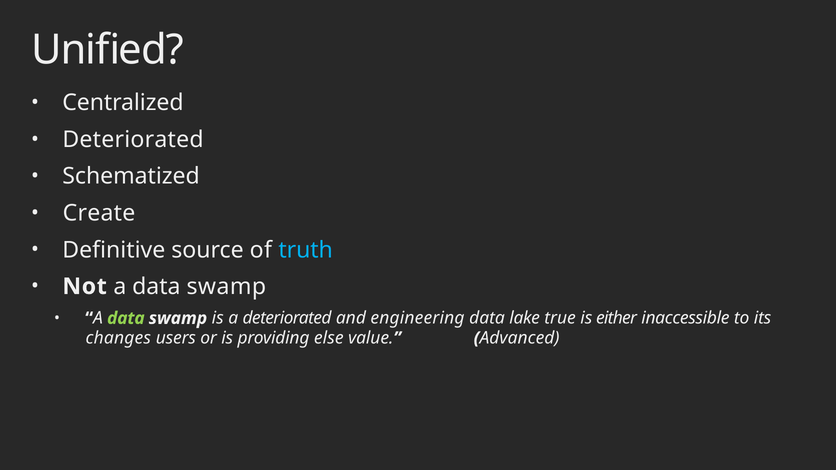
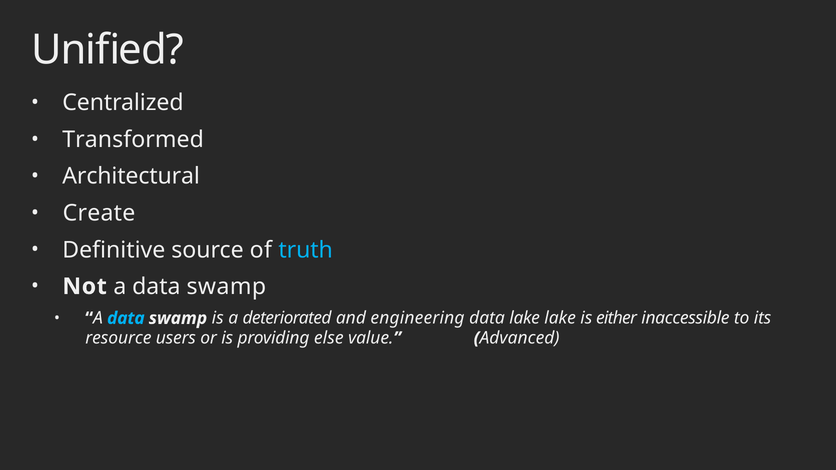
Deteriorated at (133, 140): Deteriorated -> Transformed
Schematized: Schematized -> Architectural
data at (126, 318) colour: light green -> light blue
lake true: true -> lake
changes: changes -> resource
